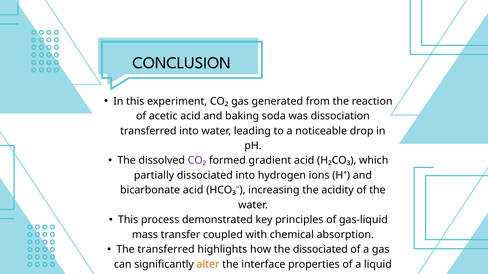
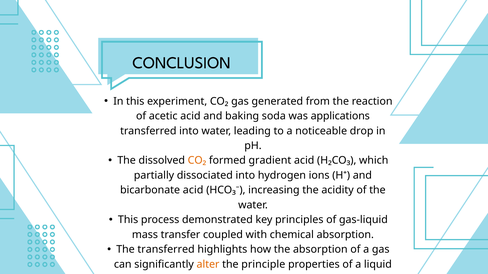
was dissociation: dissociation -> applications
CO₂ at (197, 161) colour: purple -> orange
the dissociated: dissociated -> absorption
the interface: interface -> principle
